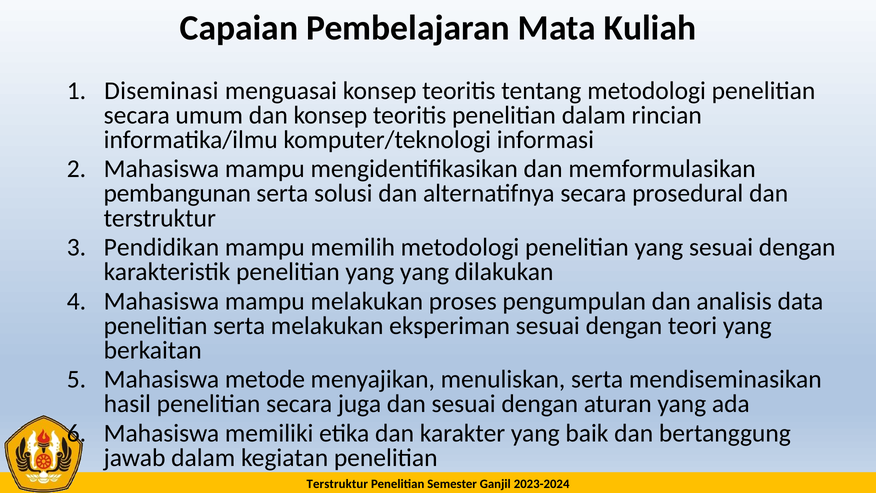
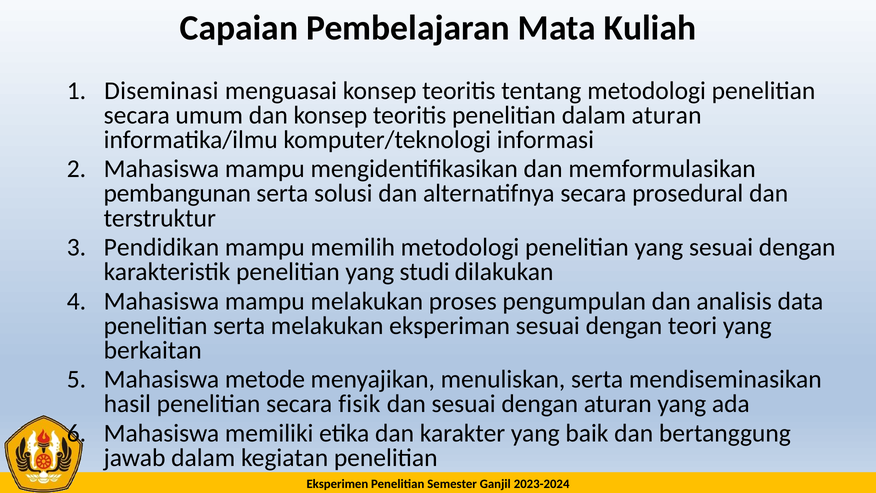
dalam rincian: rincian -> aturan
yang yang: yang -> studi
juga: juga -> fisik
Terstruktur at (337, 484): Terstruktur -> Eksperimen
